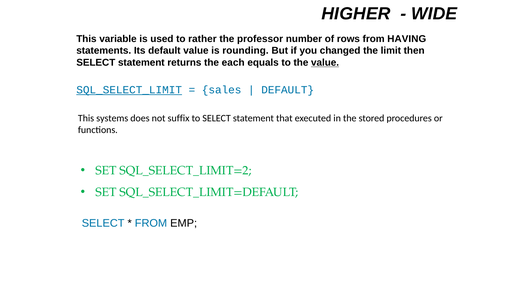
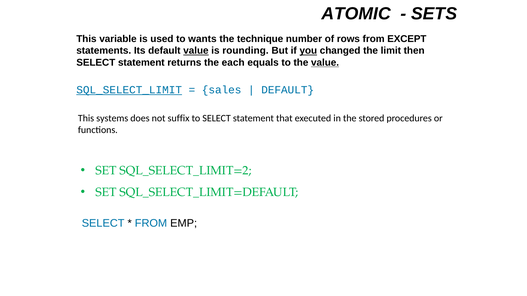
HIGHER: HIGHER -> ATOMIC
WIDE: WIDE -> SETS
rather: rather -> wants
professor: professor -> technique
HAVING: HAVING -> EXCEPT
value at (196, 51) underline: none -> present
you underline: none -> present
